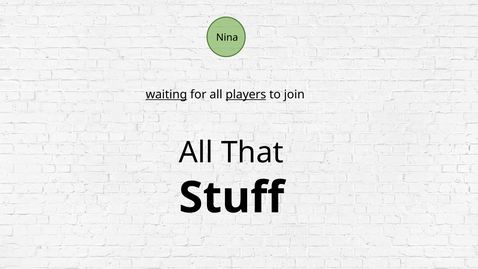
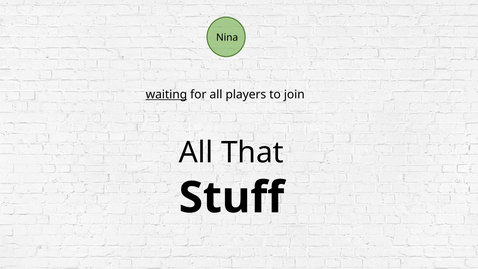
players underline: present -> none
